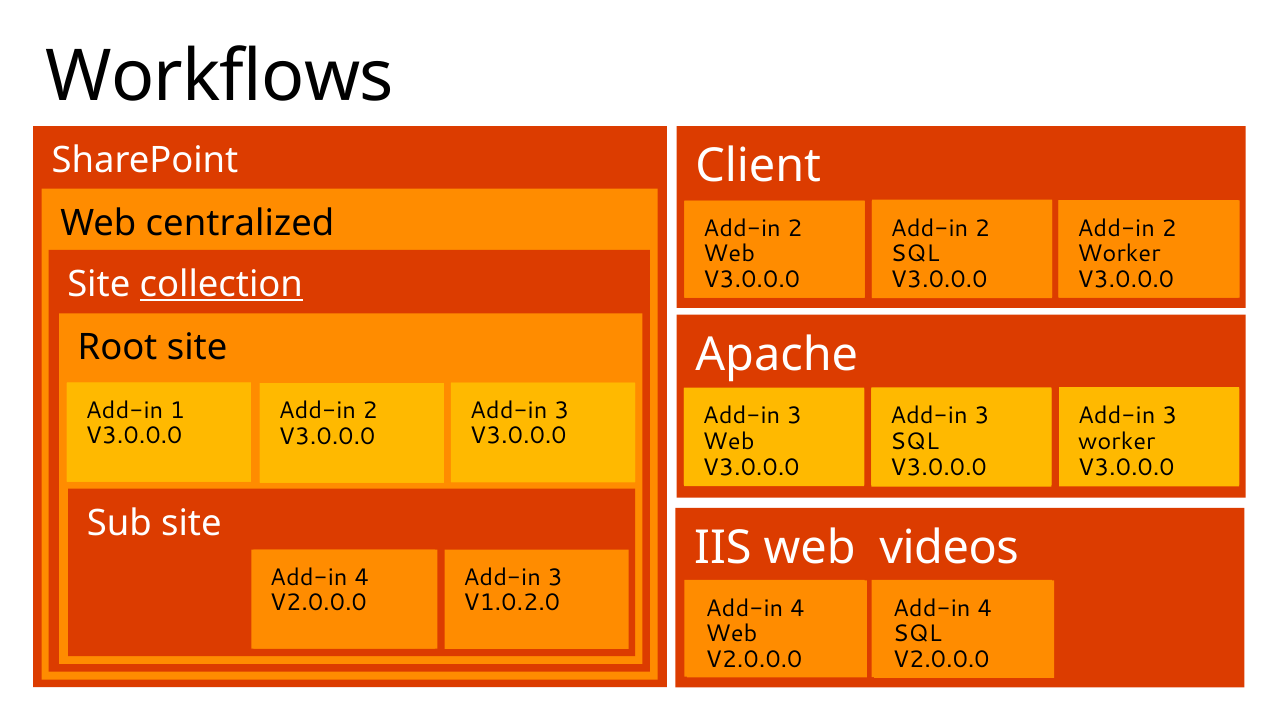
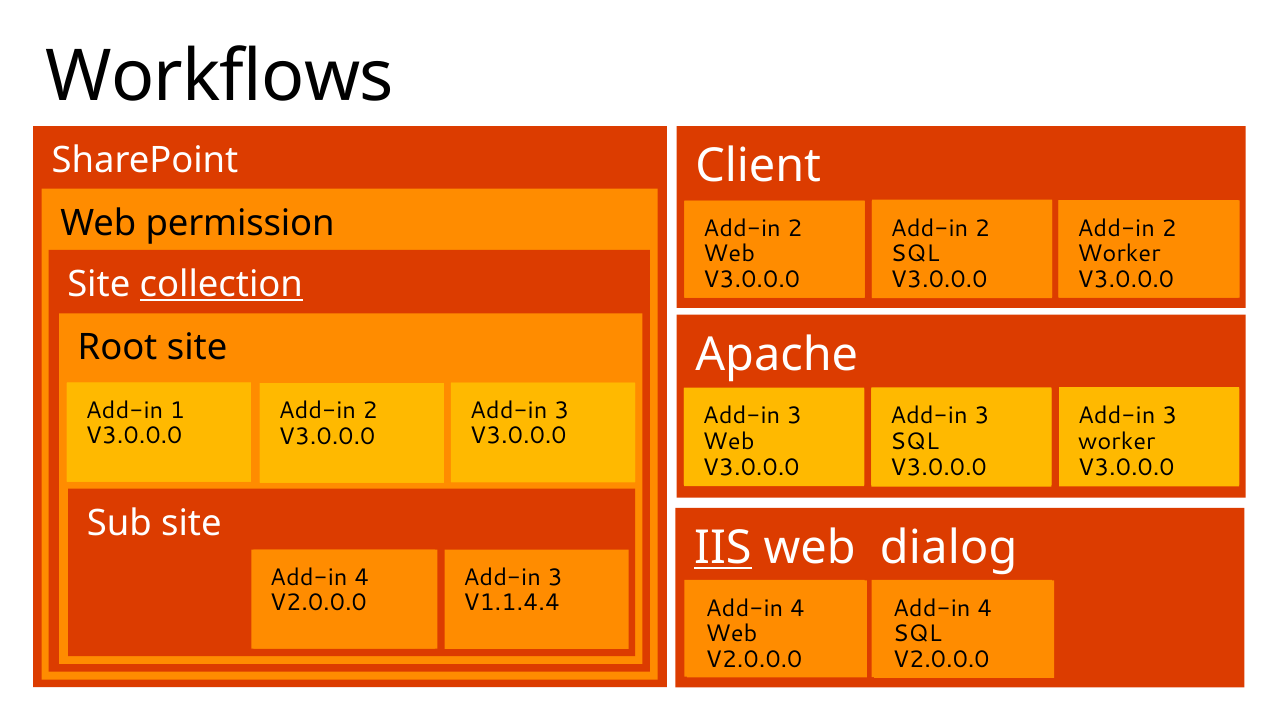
centralized: centralized -> permission
IIS underline: none -> present
videos: videos -> dialog
V1.0.2.0: V1.0.2.0 -> V1.1.4.4
